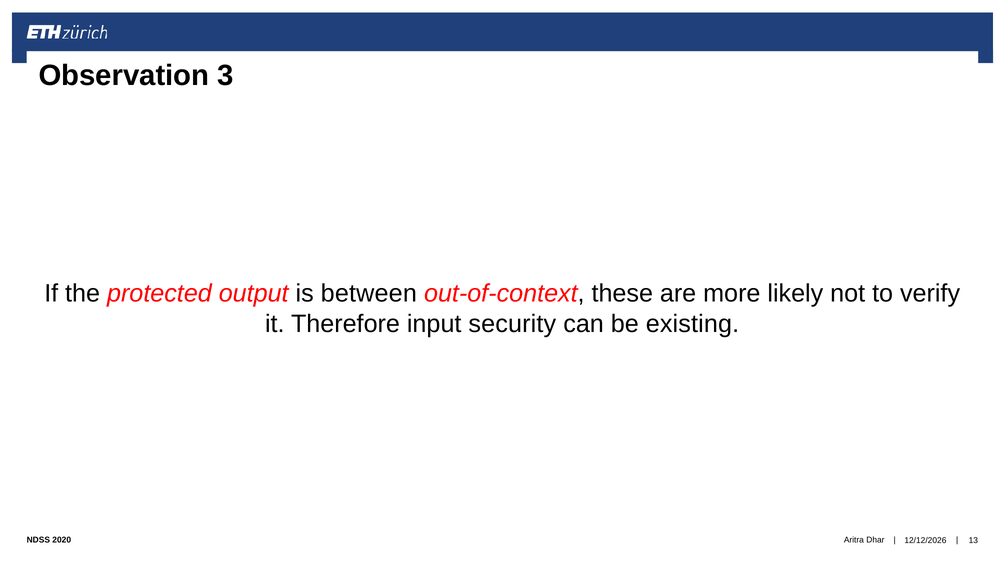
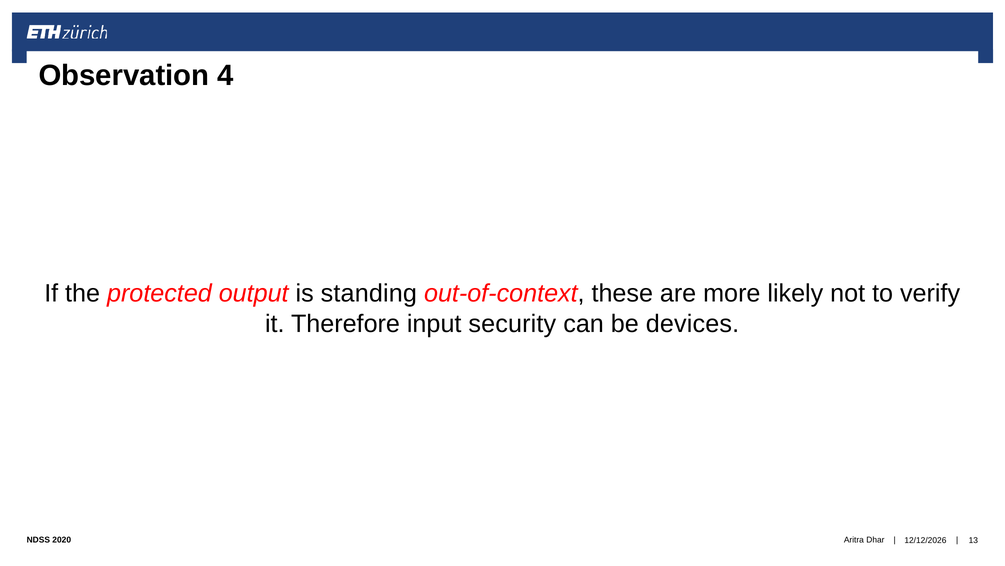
3: 3 -> 4
between: between -> standing
existing: existing -> devices
